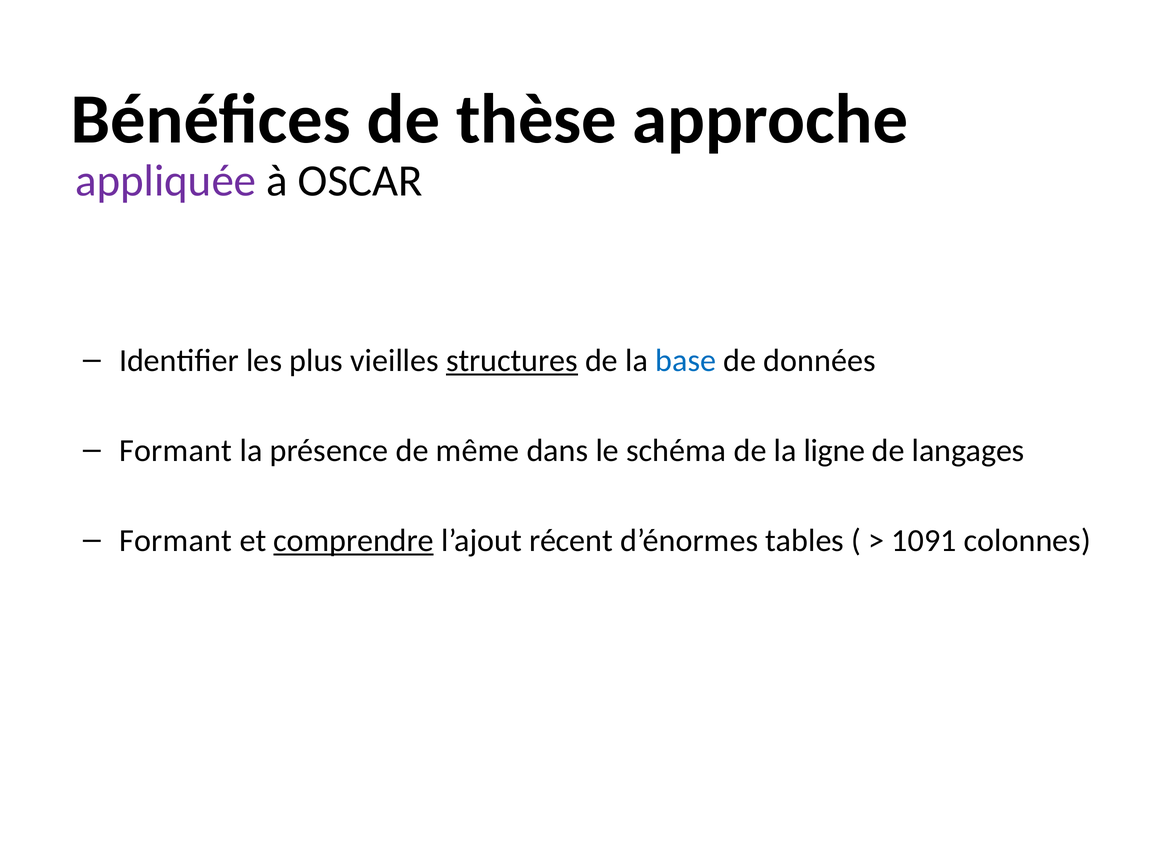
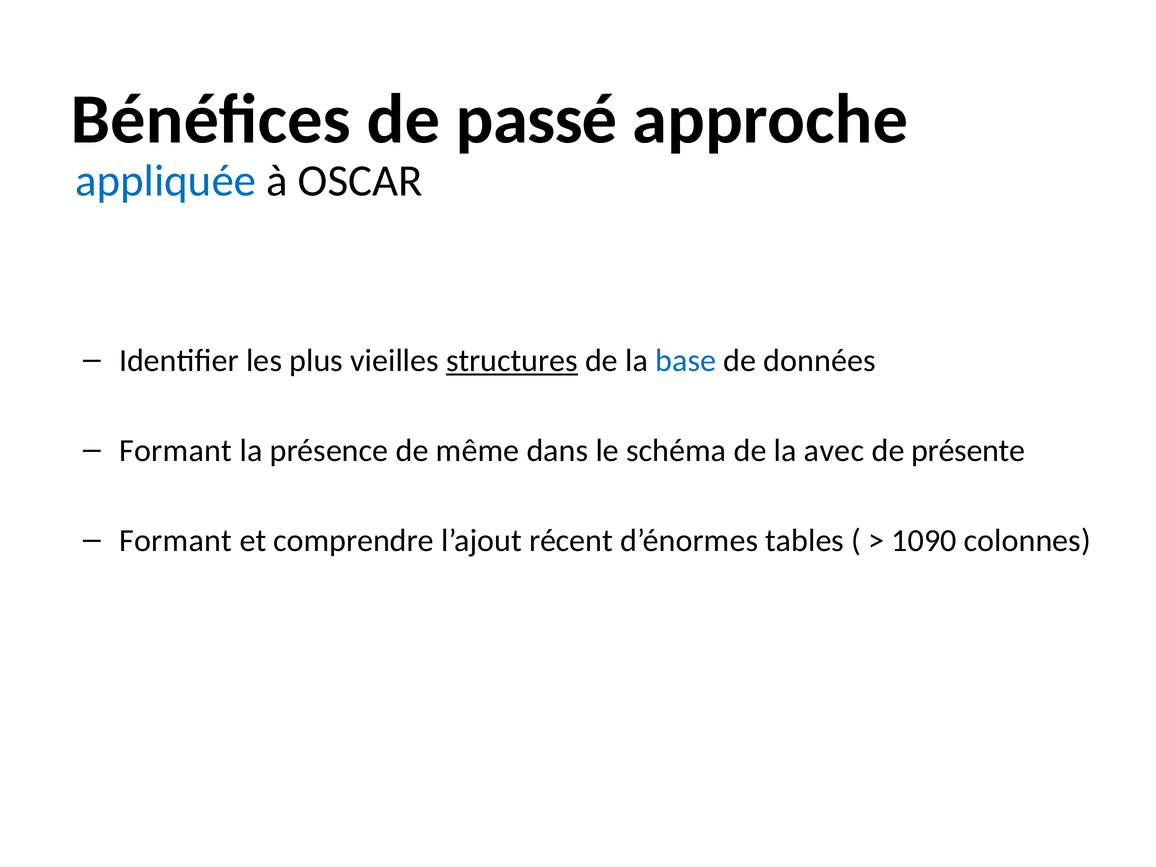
thèse: thèse -> passé
appliquée colour: purple -> blue
ligne: ligne -> avec
langages: langages -> présente
comprendre underline: present -> none
1091: 1091 -> 1090
